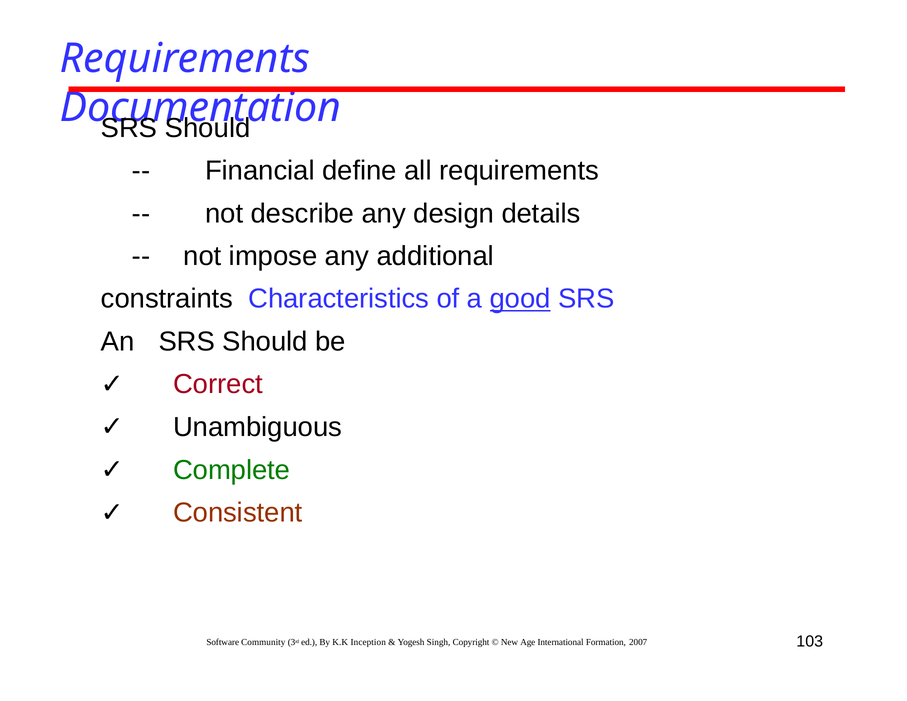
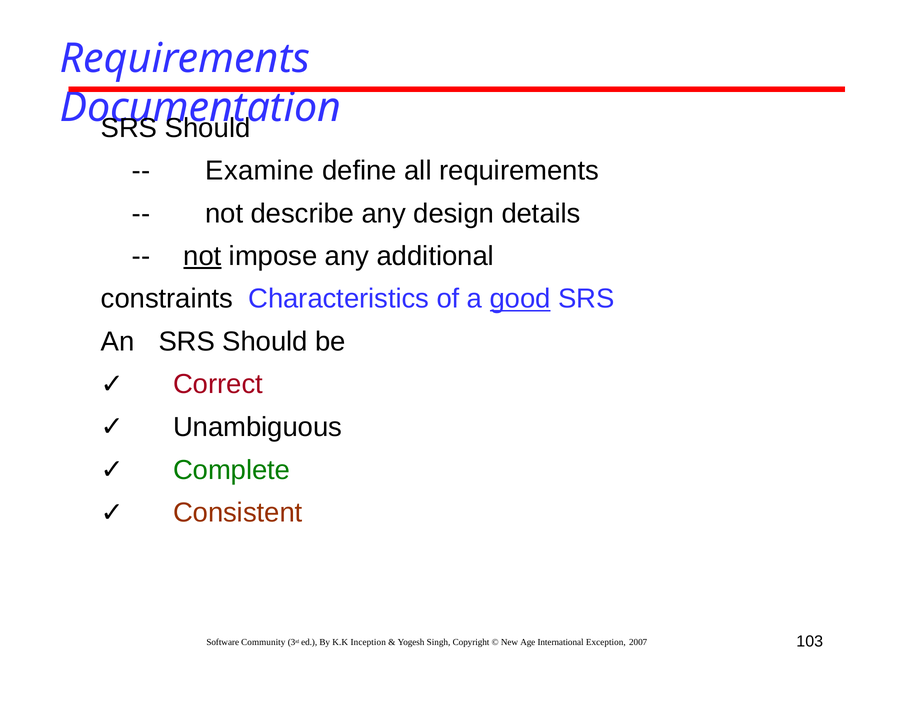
Financial: Financial -> Examine
not at (202, 256) underline: none -> present
Formation: Formation -> Exception
